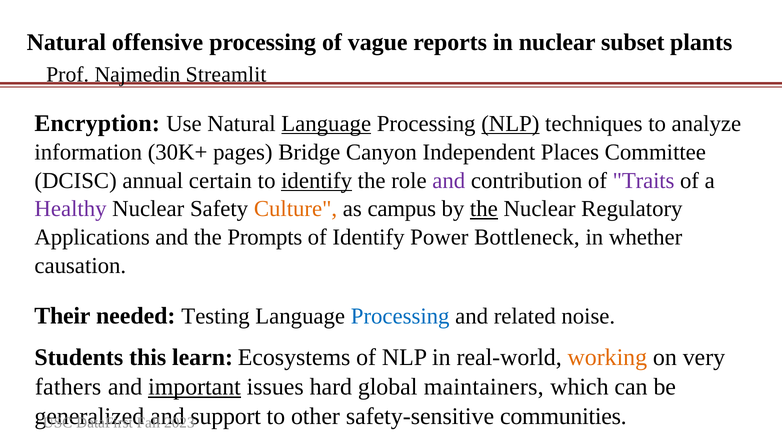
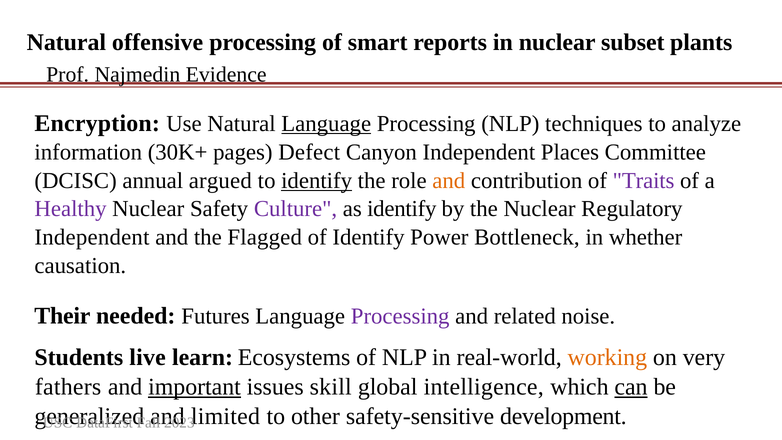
vague: vague -> smart
Streamlit: Streamlit -> Evidence
NLP at (510, 124) underline: present -> none
Bridge: Bridge -> Defect
certain: certain -> argued
and at (449, 181) colour: purple -> orange
Culture colour: orange -> purple
as campus: campus -> identify
the at (484, 209) underline: present -> none
Applications at (92, 237): Applications -> Independent
Prompts: Prompts -> Flagged
Testing: Testing -> Futures
Processing at (400, 316) colour: blue -> purple
this: this -> live
hard: hard -> skill
maintainers: maintainers -> intelligence
can underline: none -> present
support: support -> limited
communities: communities -> development
